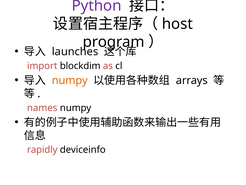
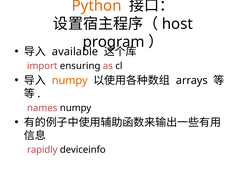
Python colour: purple -> orange
launches: launches -> available
blockdim: blockdim -> ensuring
